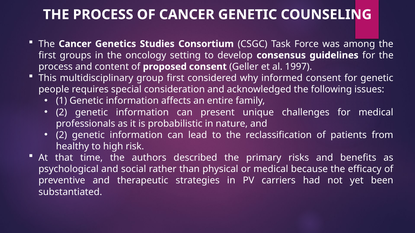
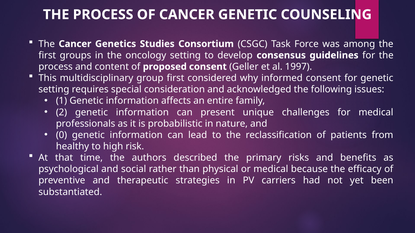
people at (54, 90): people -> setting
2 at (61, 135): 2 -> 0
